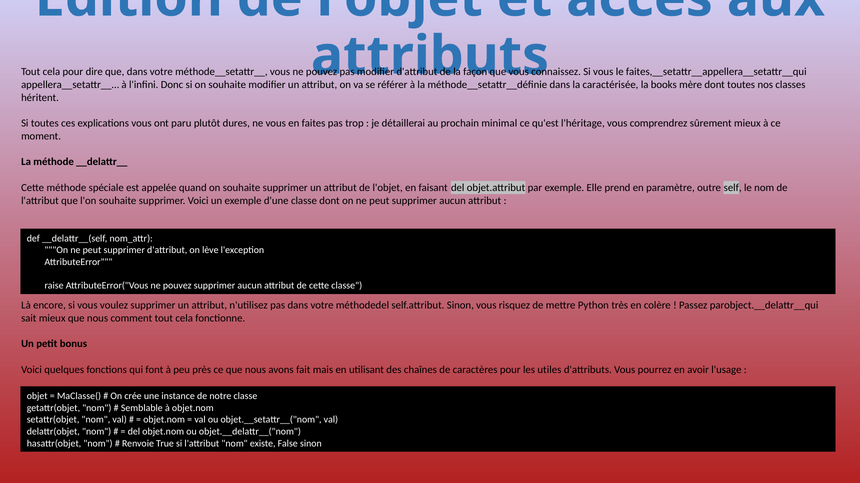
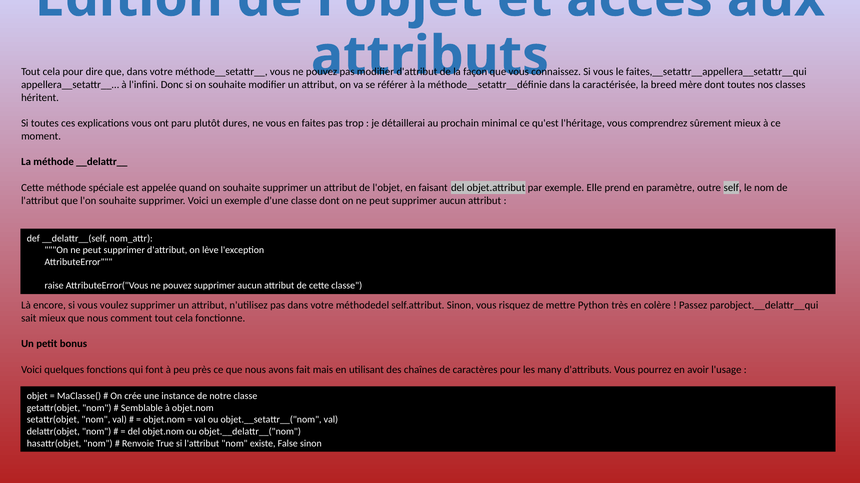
books: books -> breed
utiles: utiles -> many
